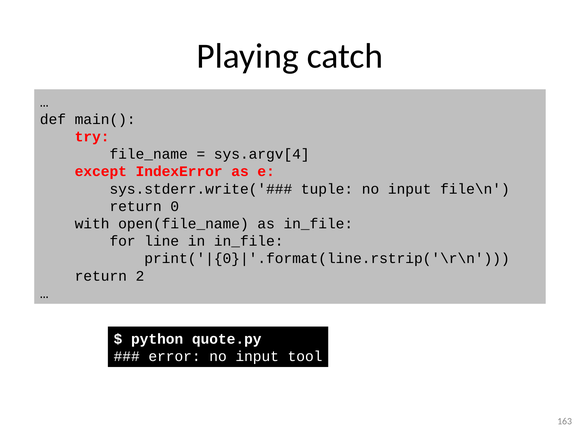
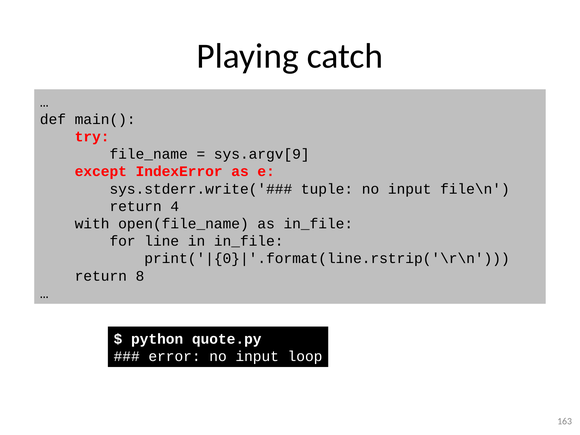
sys.argv[4: sys.argv[4 -> sys.argv[9
0: 0 -> 4
2: 2 -> 8
tool: tool -> loop
